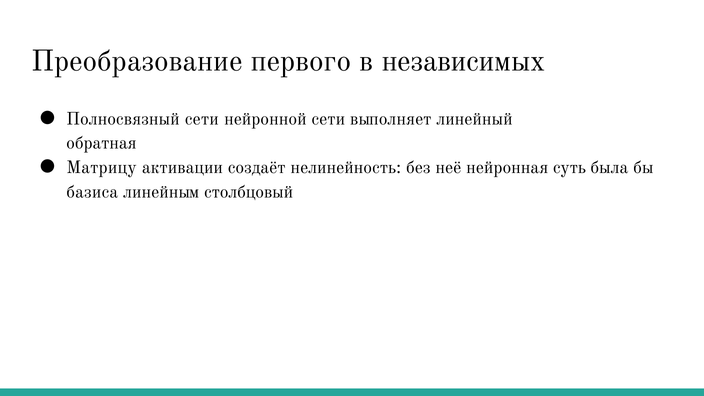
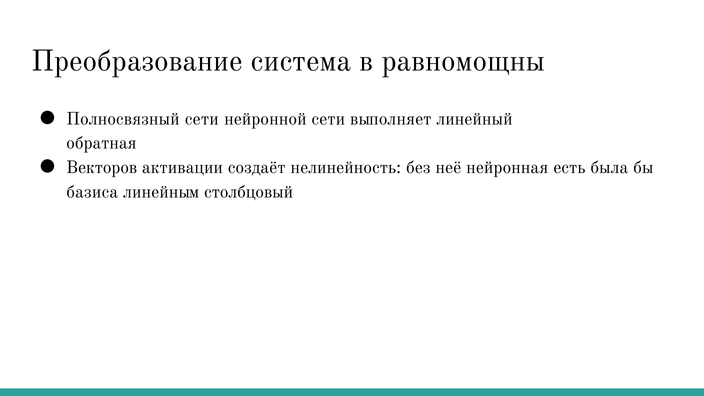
первого: первого -> система
независимых: независимых -> равномощны
Матрицу: Матрицу -> Векторов
суть: суть -> есть
